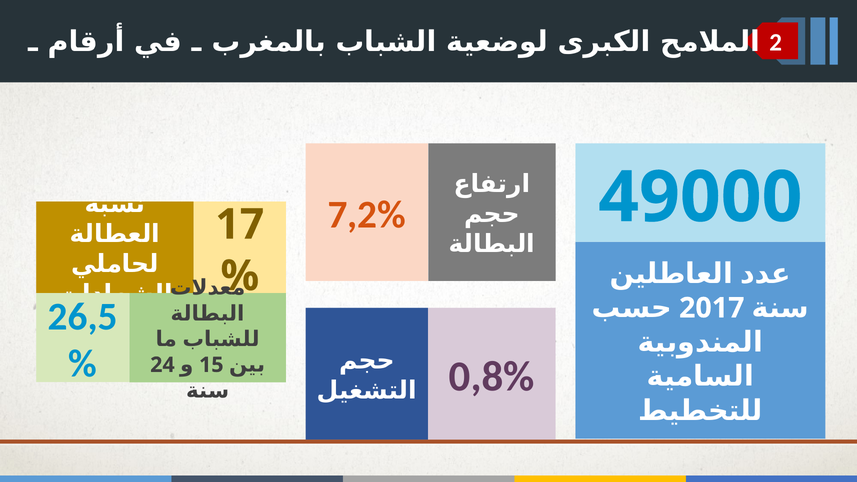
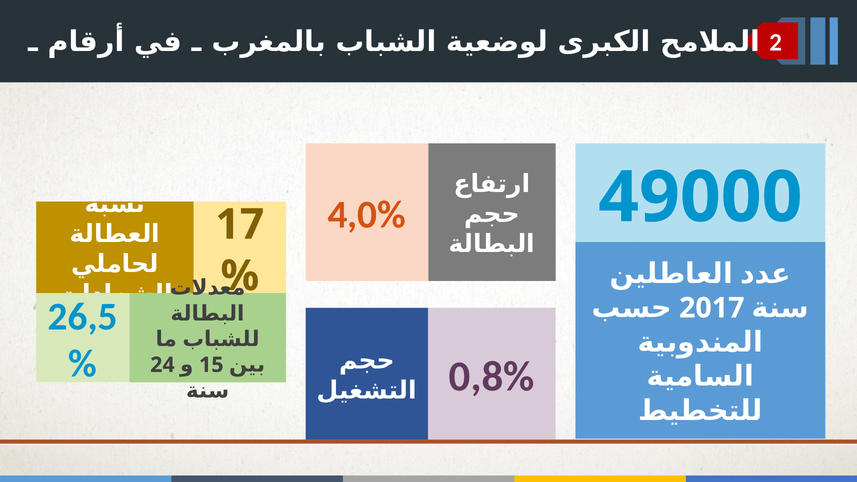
7,2%: 7,2% -> 4,0%
